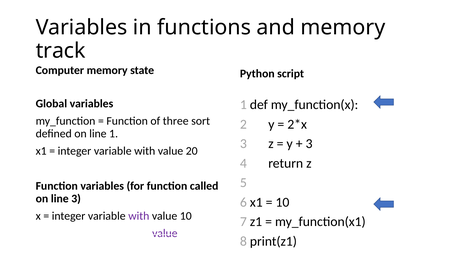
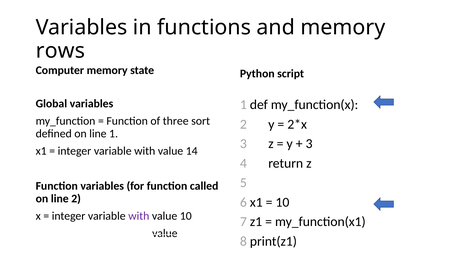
track: track -> rows
20 at (192, 151): 20 -> 14
line 3: 3 -> 2
value at (165, 234) colour: purple -> black
